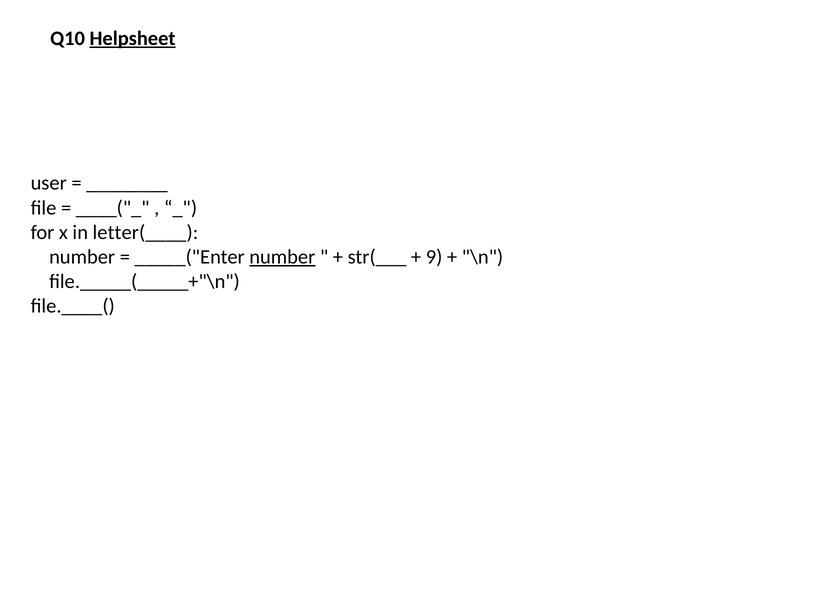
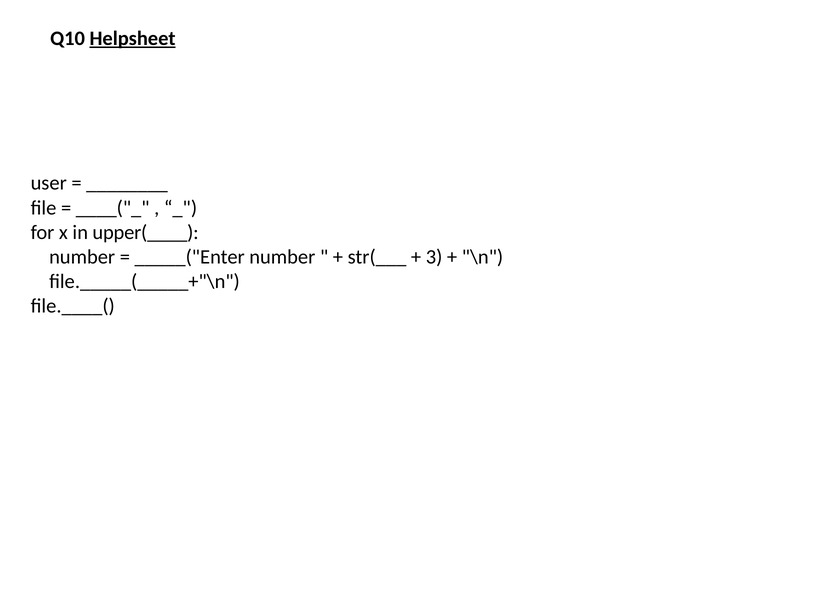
letter(____: letter(____ -> upper(____
number at (282, 257) underline: present -> none
9: 9 -> 3
